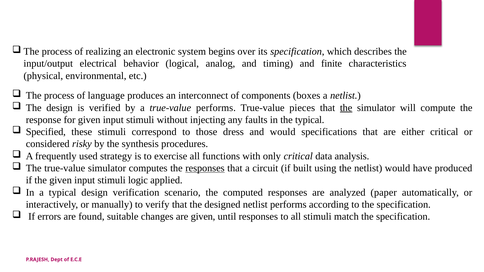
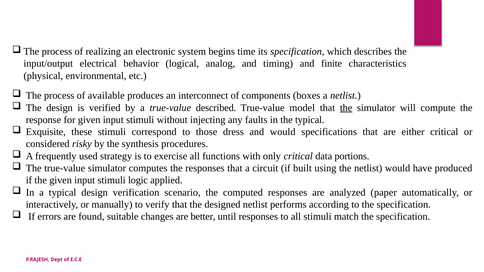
over: over -> time
language: language -> available
true-value performs: performs -> described
pieces: pieces -> model
Specified: Specified -> Exquisite
analysis: analysis -> portions
responses at (205, 168) underline: present -> none
are given: given -> better
